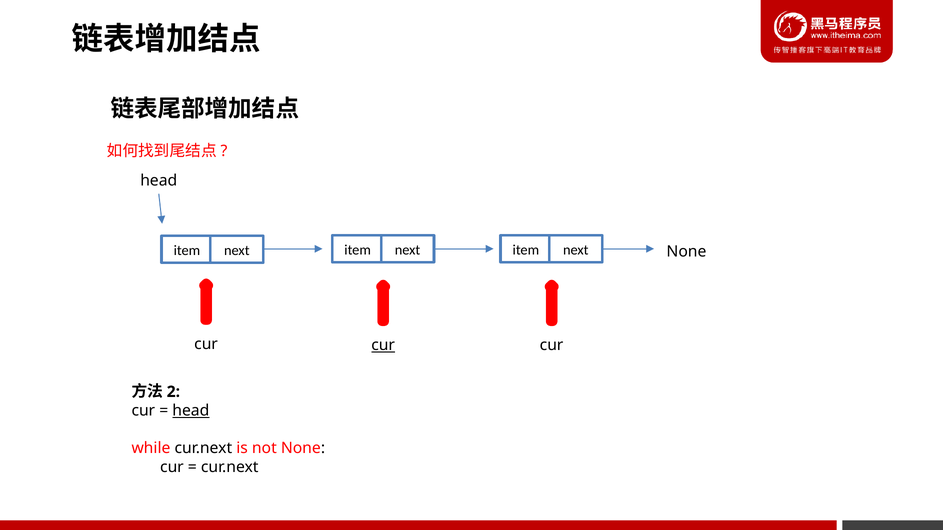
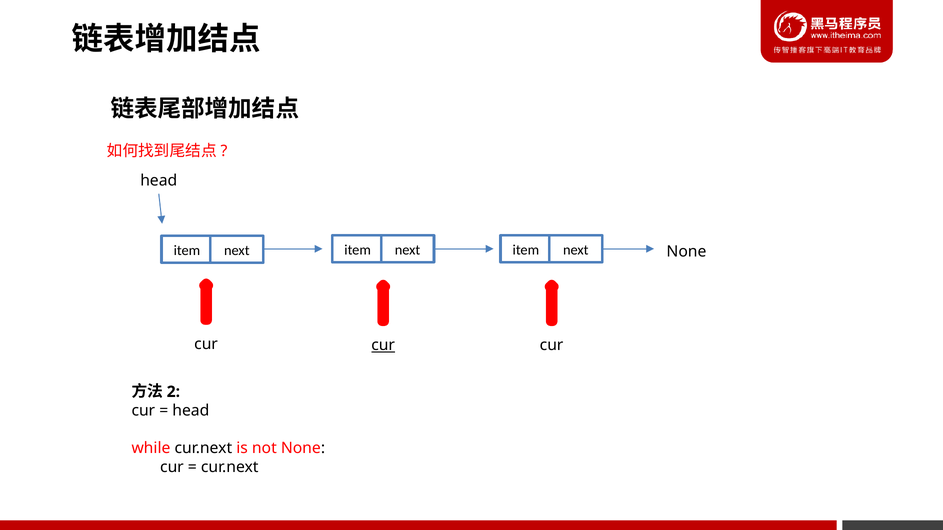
head at (191, 411) underline: present -> none
